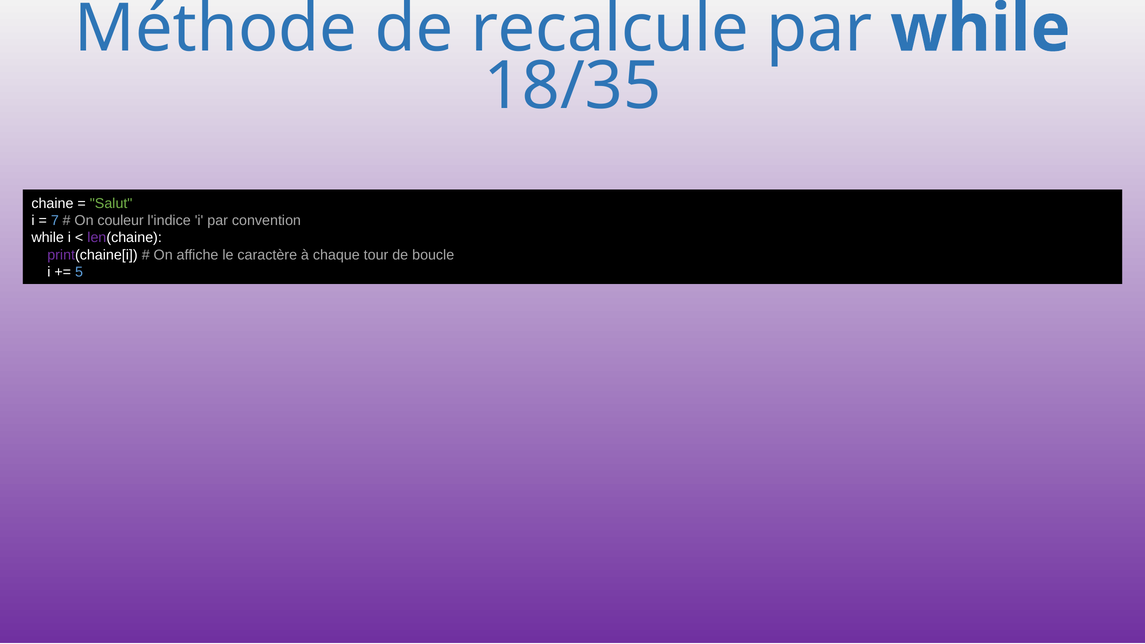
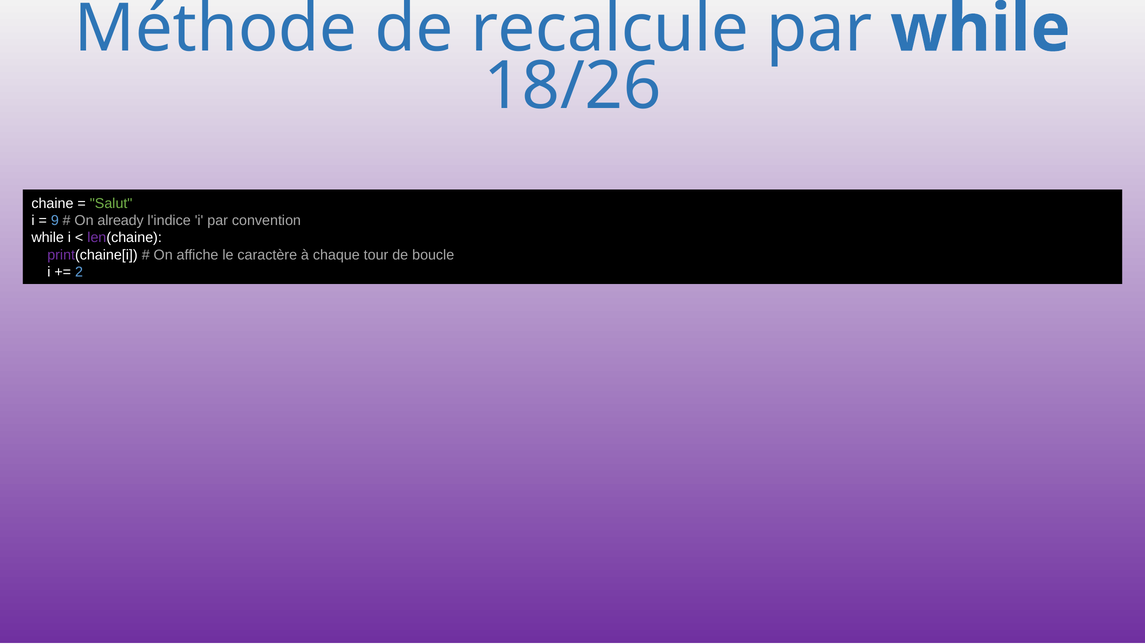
18/35: 18/35 -> 18/26
7: 7 -> 9
couleur: couleur -> already
5: 5 -> 2
